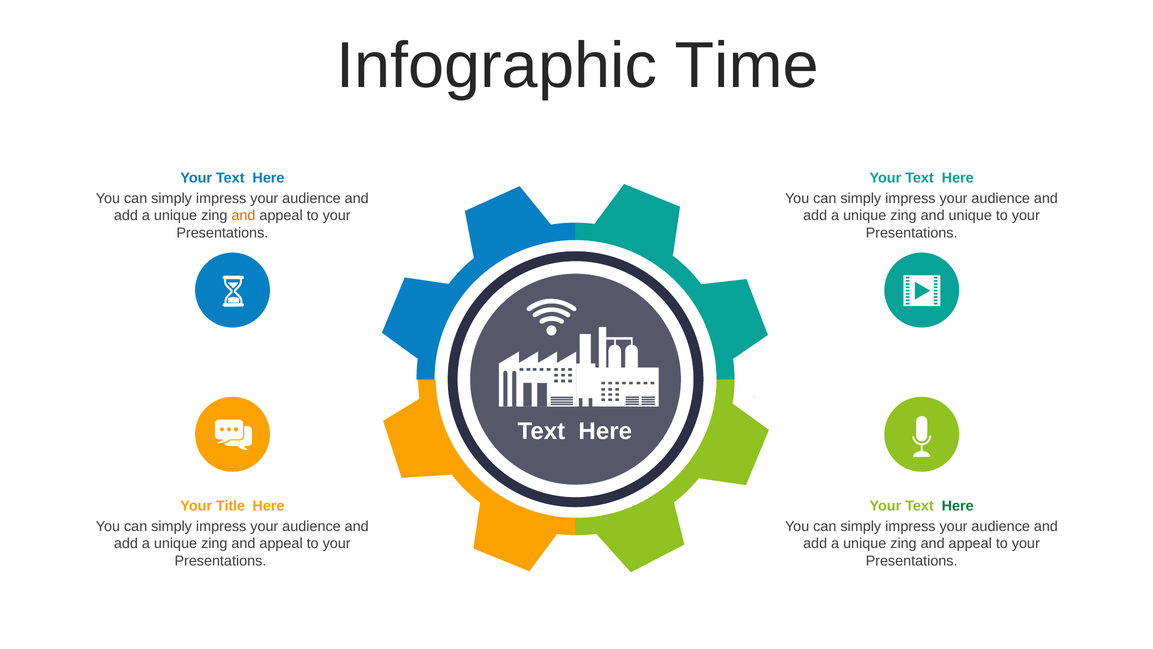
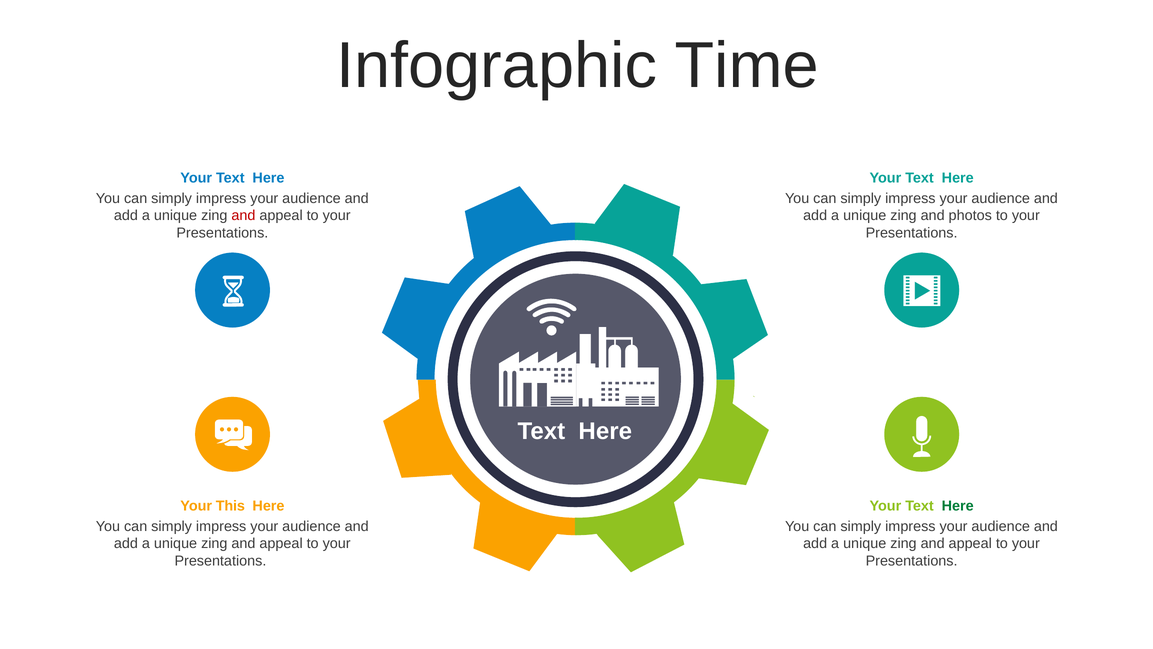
and at (243, 215) colour: orange -> red
and unique: unique -> photos
Title: Title -> This
